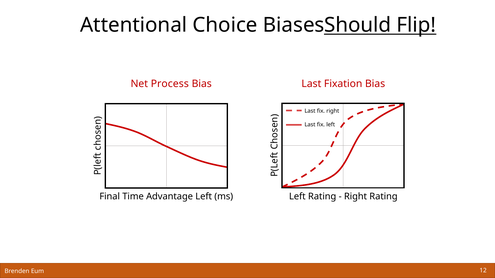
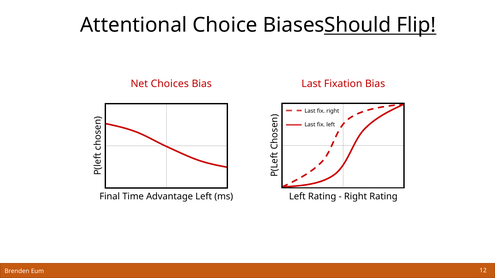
Process: Process -> Choices
